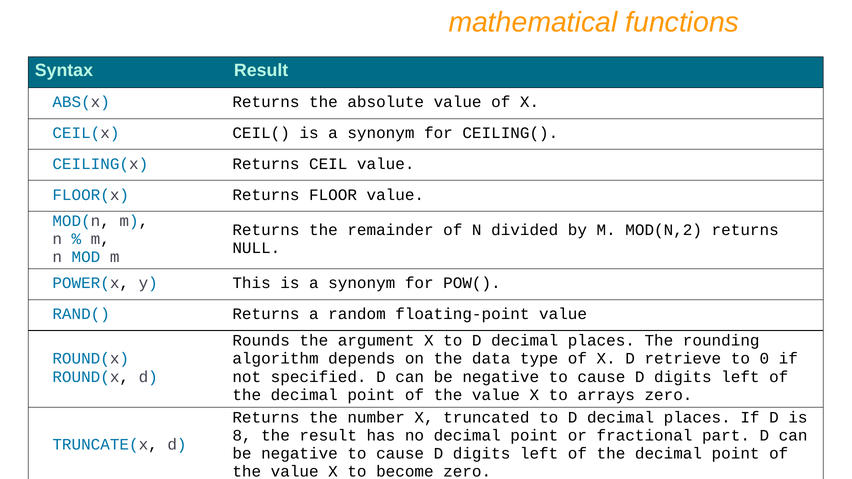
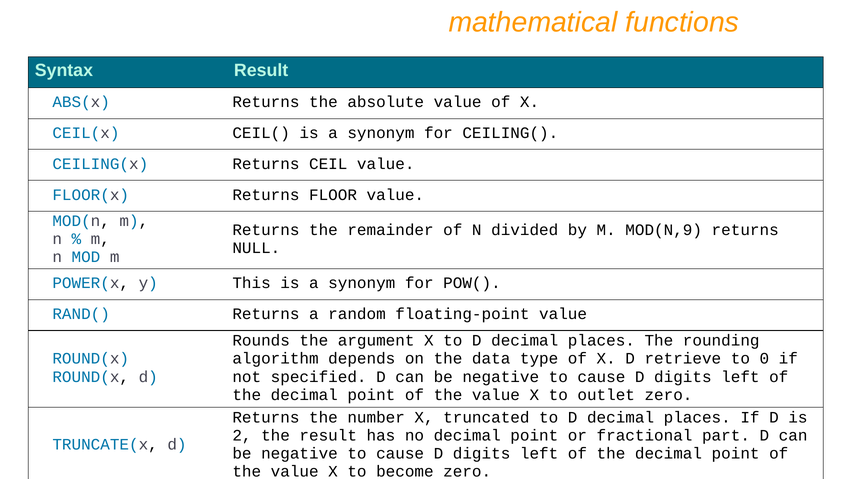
MOD(N,2: MOD(N,2 -> MOD(N,9
arrays: arrays -> outlet
8: 8 -> 2
